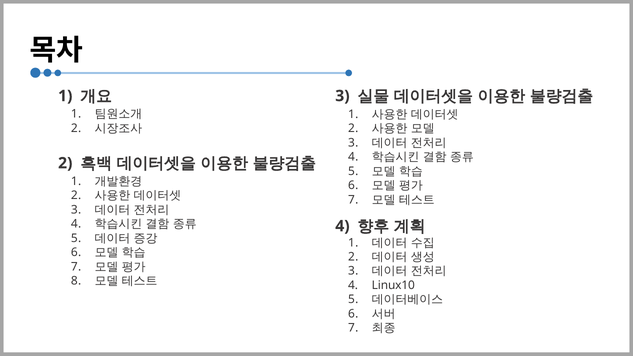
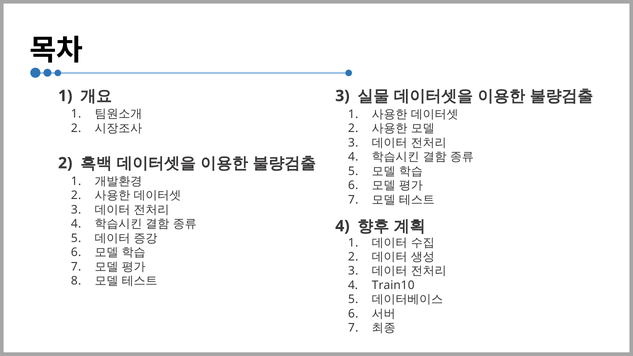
Linux10: Linux10 -> Train10
